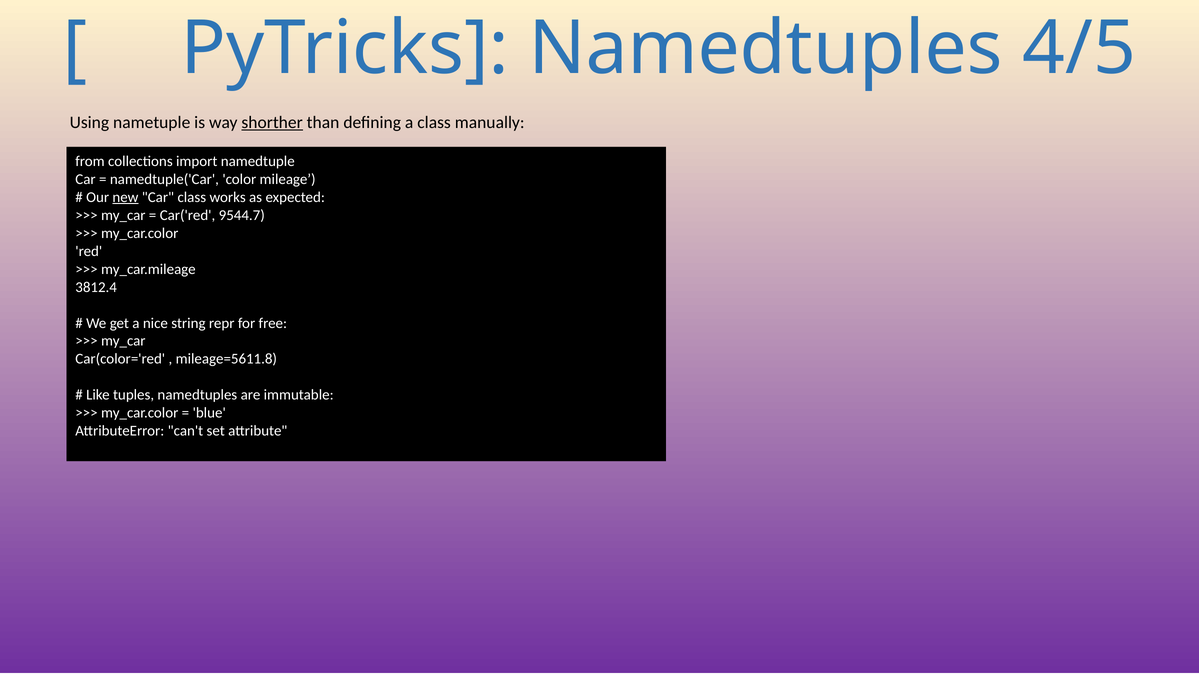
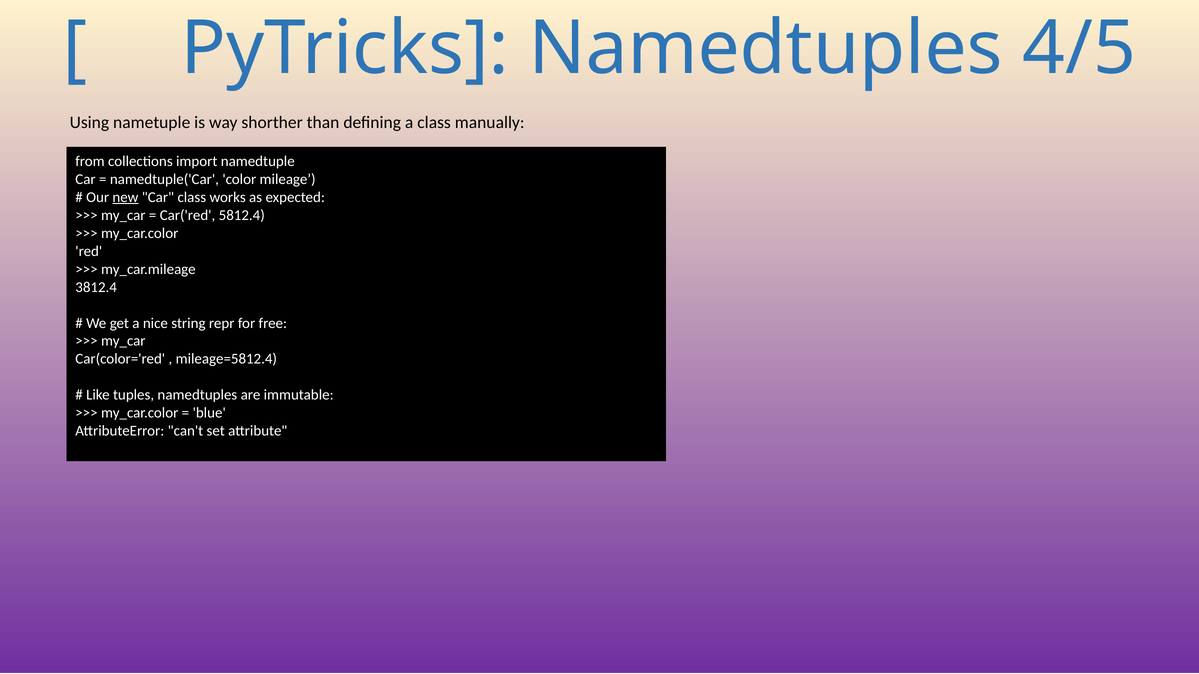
shorther underline: present -> none
9544.7: 9544.7 -> 5812.4
mileage=5611.8: mileage=5611.8 -> mileage=5812.4
